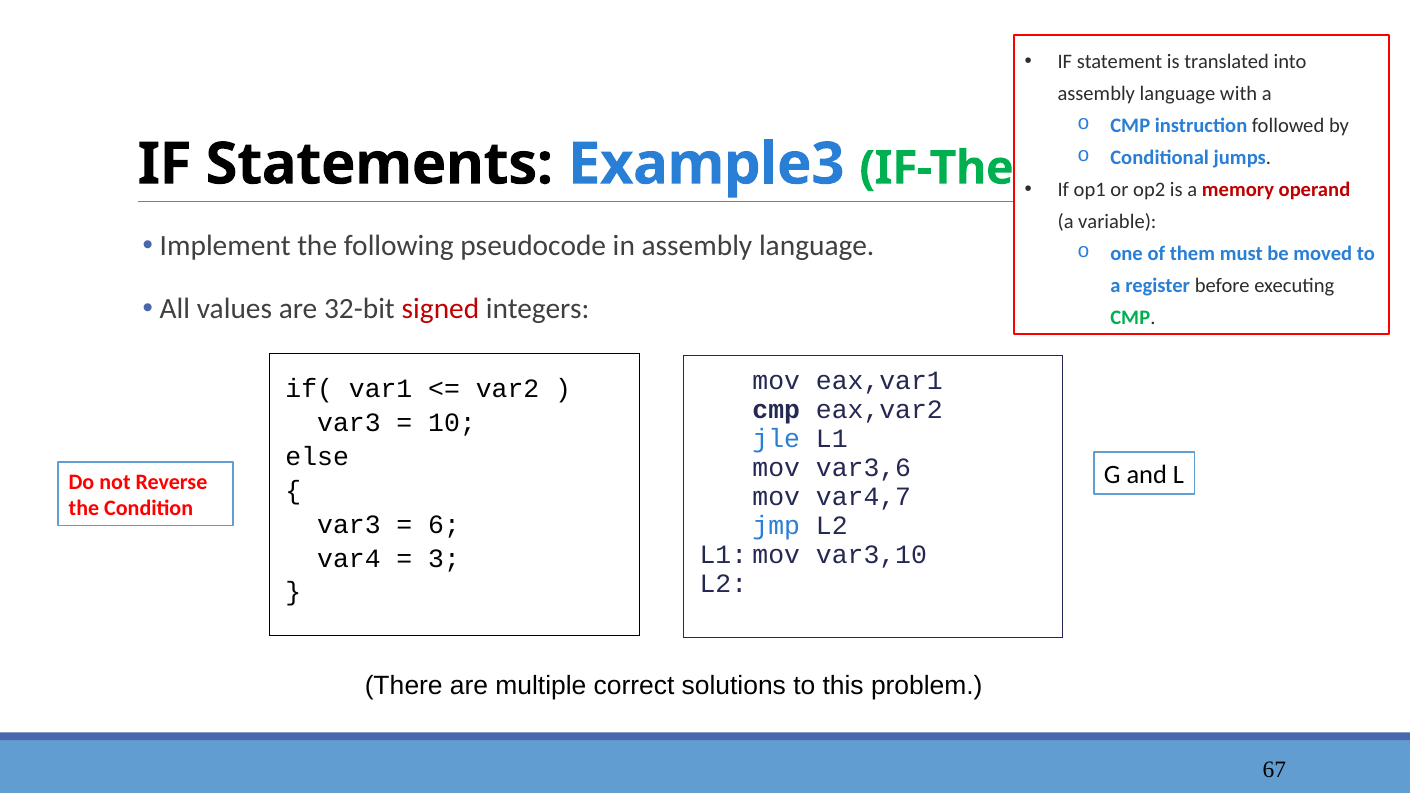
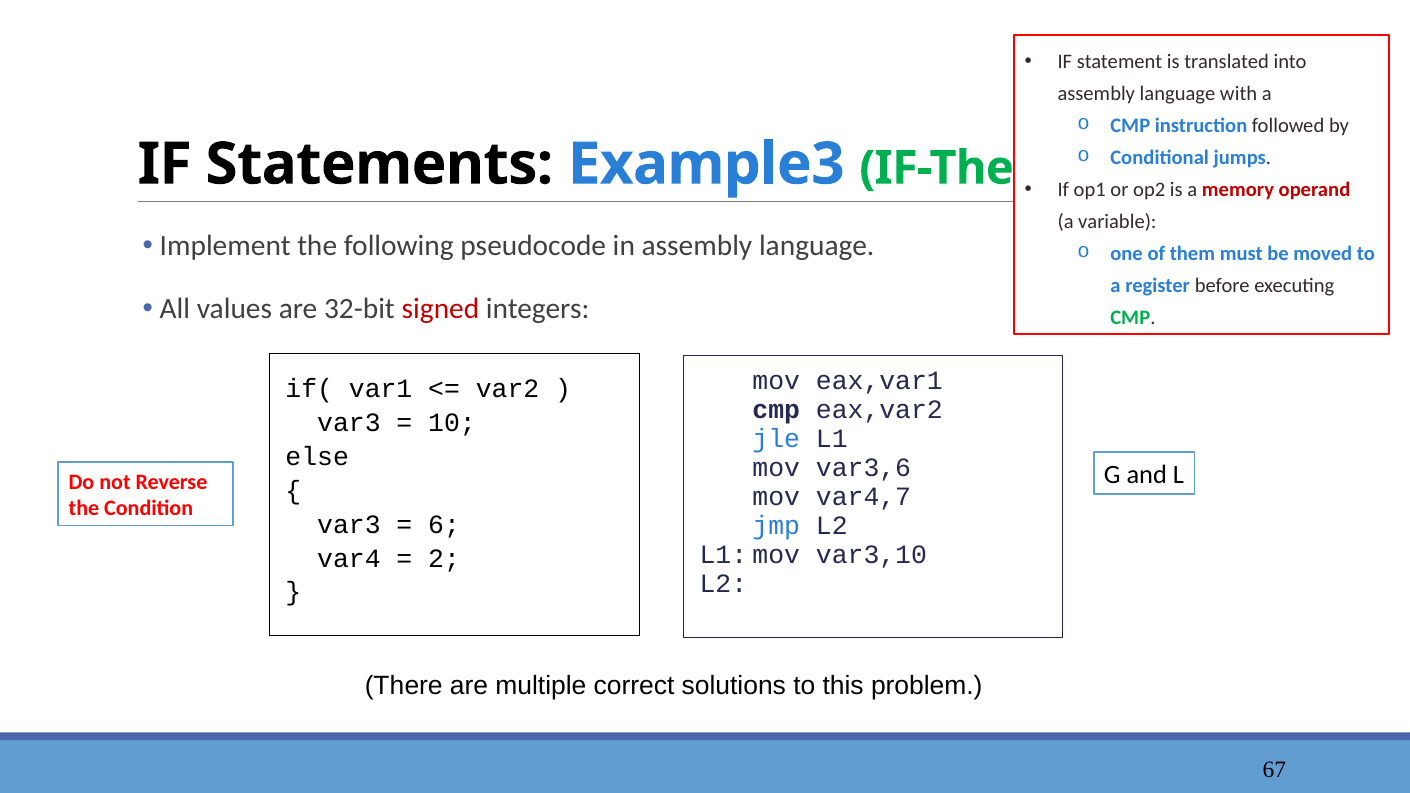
3: 3 -> 2
